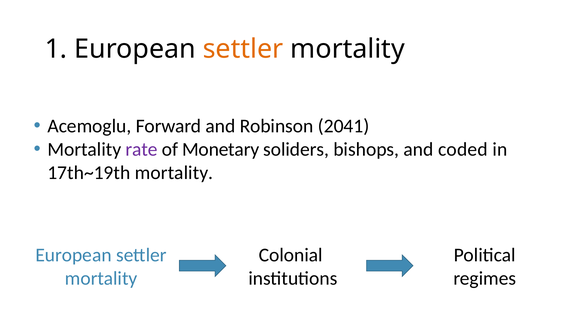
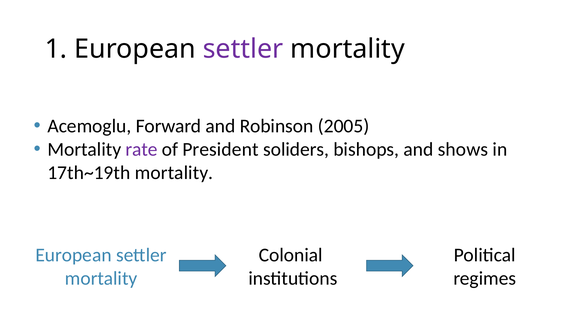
settler at (243, 49) colour: orange -> purple
2041: 2041 -> 2005
Monetary: Monetary -> President
coded: coded -> shows
